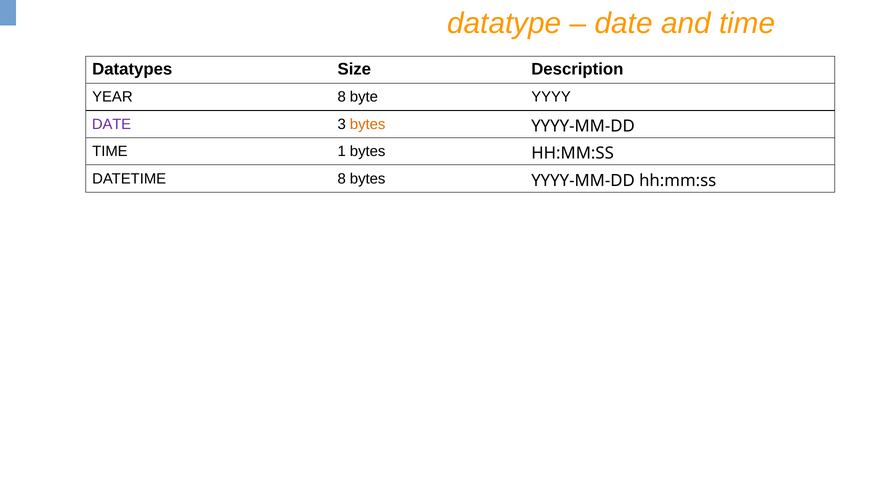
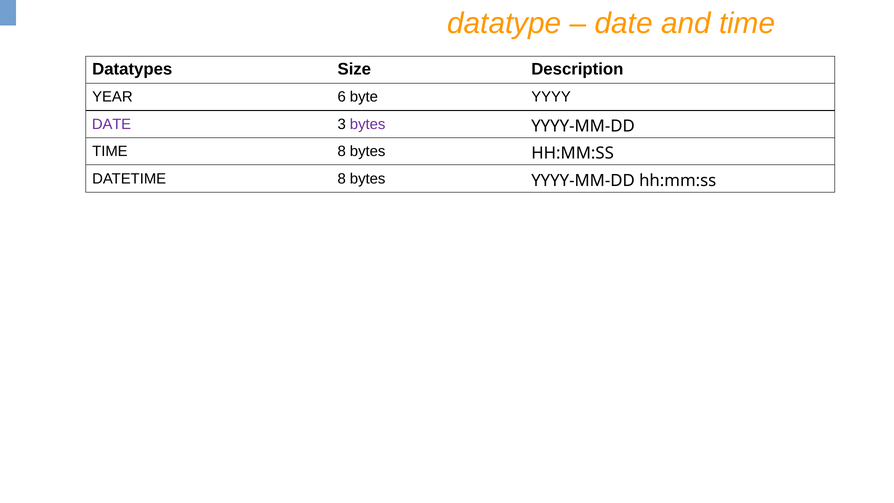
YEAR 8: 8 -> 6
bytes at (368, 124) colour: orange -> purple
TIME 1: 1 -> 8
